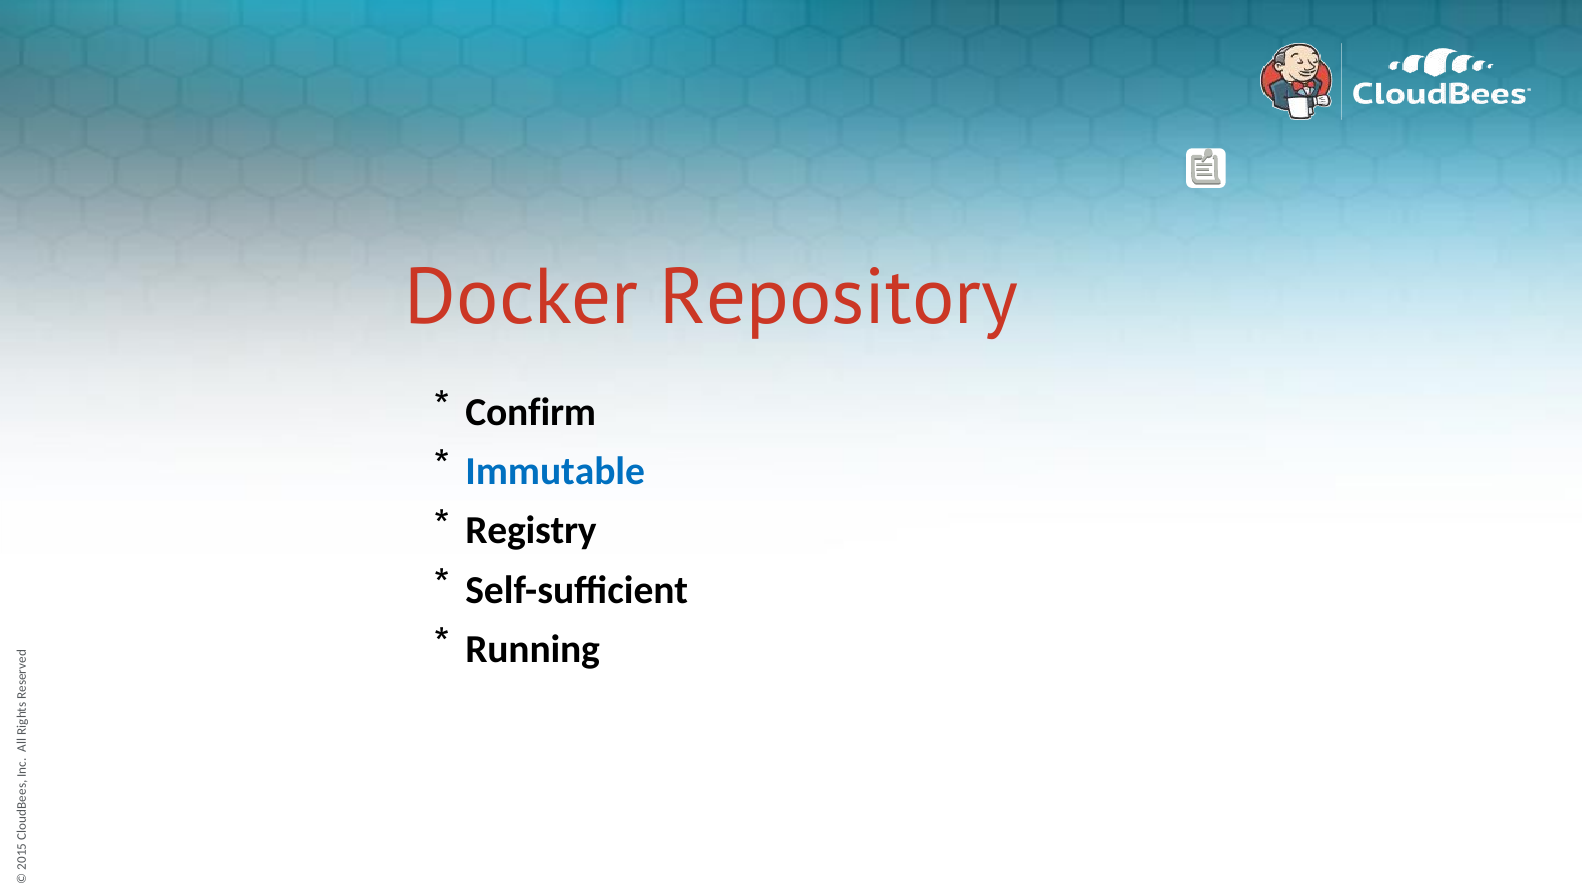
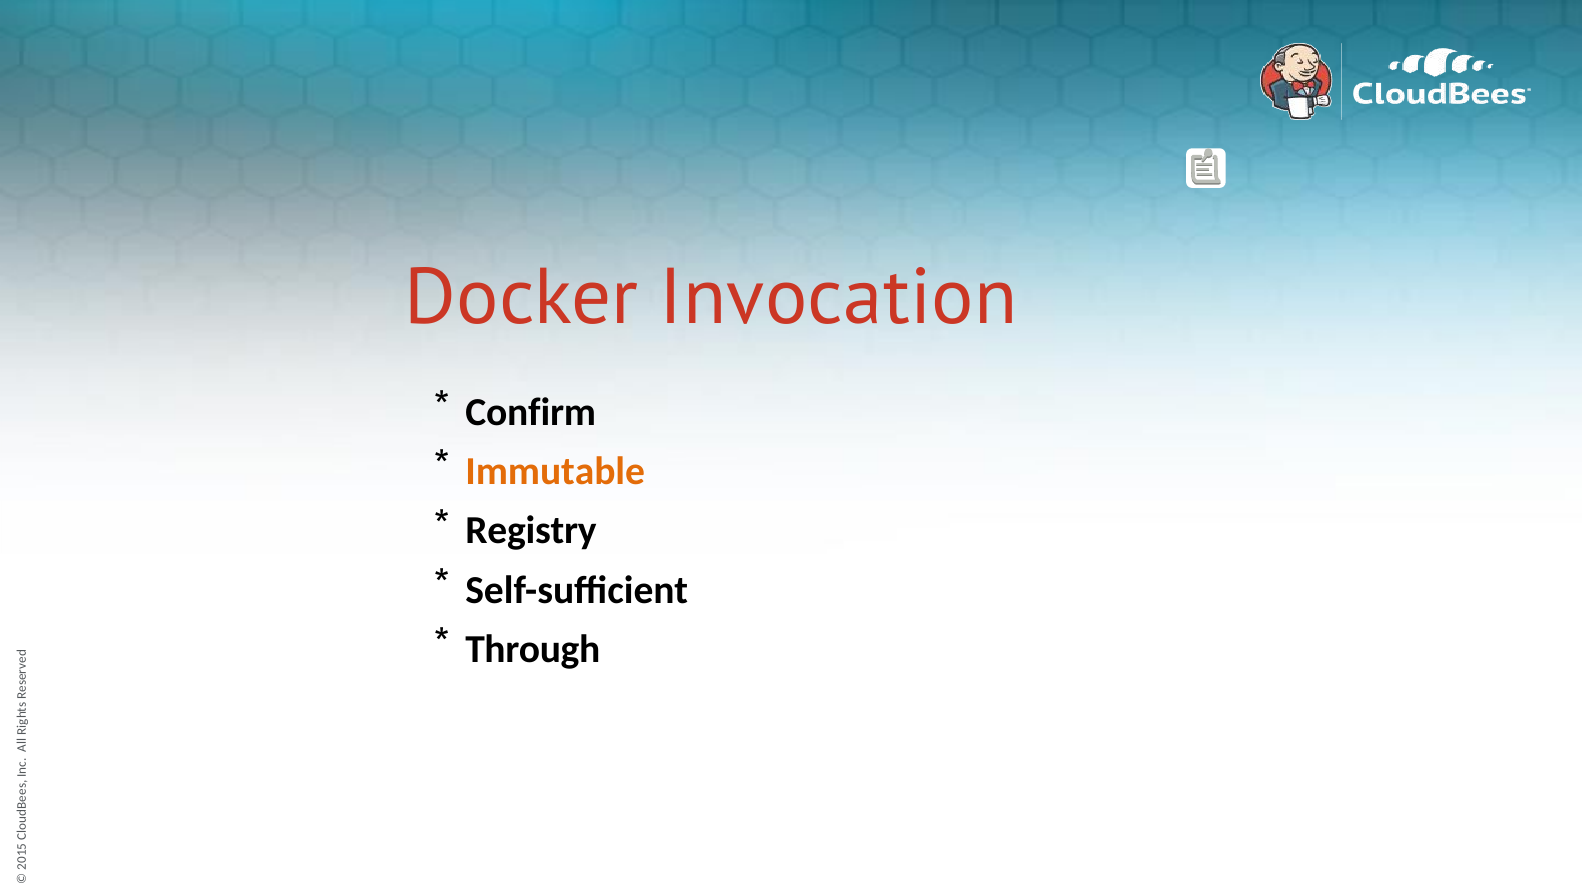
Repository: Repository -> Invocation
Immutable colour: blue -> orange
Running: Running -> Through
